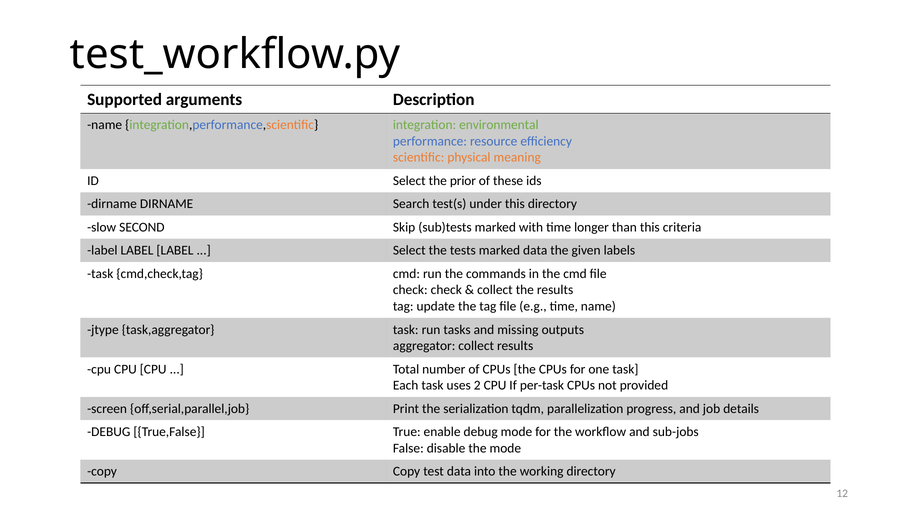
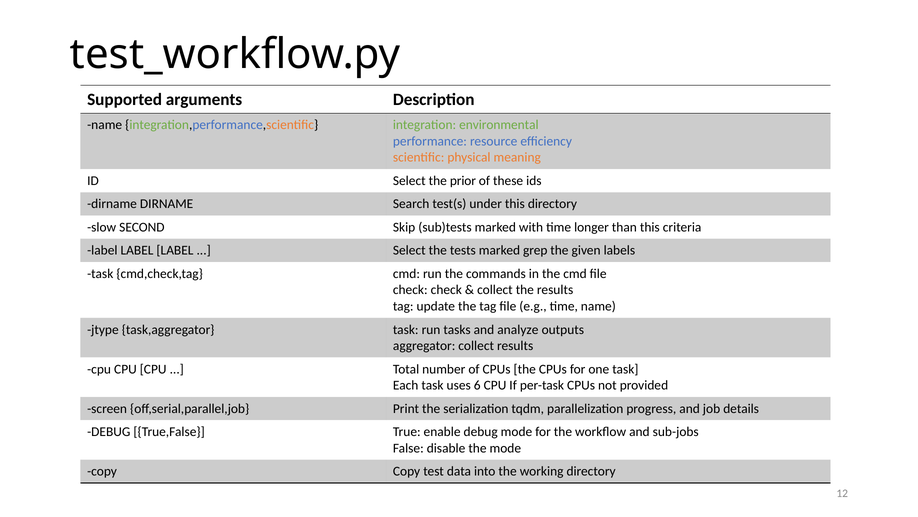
marked data: data -> grep
missing: missing -> analyze
2: 2 -> 6
